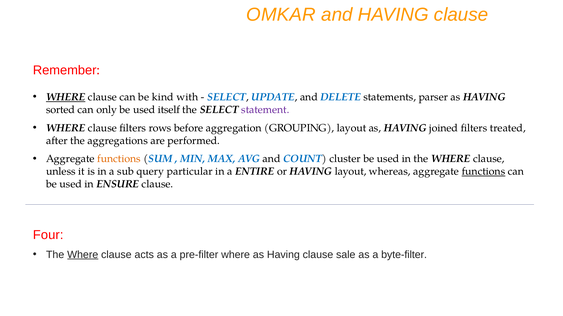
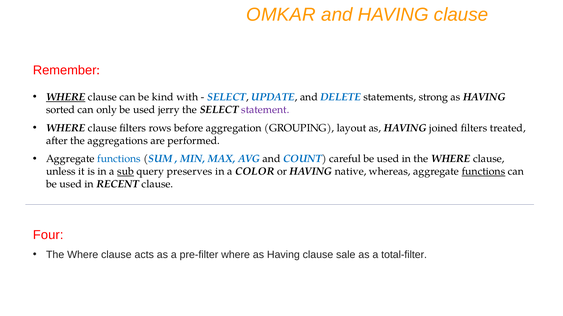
parser: parser -> strong
itself: itself -> jerry
functions at (119, 159) colour: orange -> blue
cluster: cluster -> careful
sub underline: none -> present
particular: particular -> preserves
ENTIRE: ENTIRE -> COLOR
HAVING layout: layout -> native
ENSURE: ENSURE -> RECENT
Where at (83, 255) underline: present -> none
byte-filter: byte-filter -> total-filter
